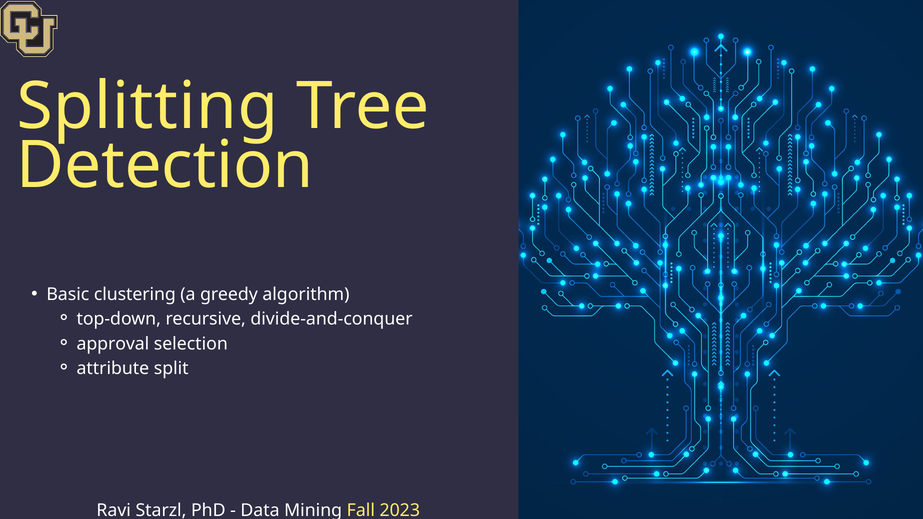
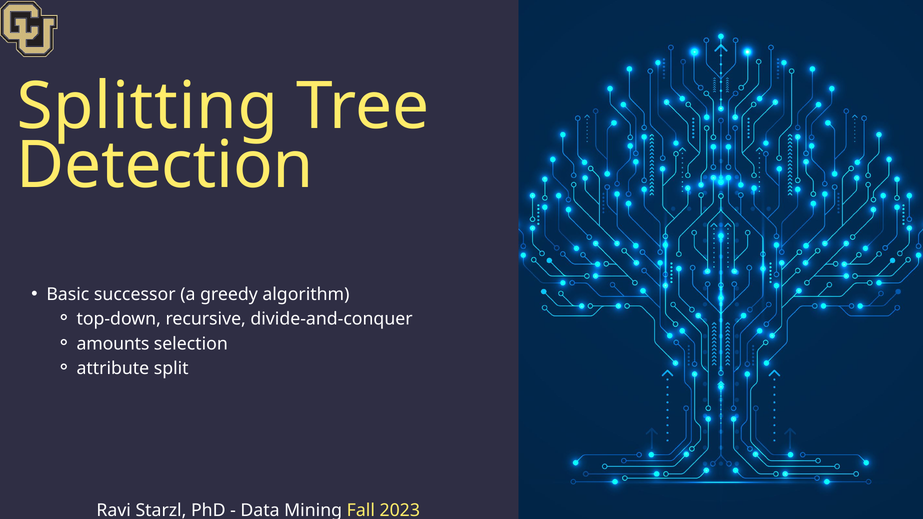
clustering: clustering -> successor
approval: approval -> amounts
